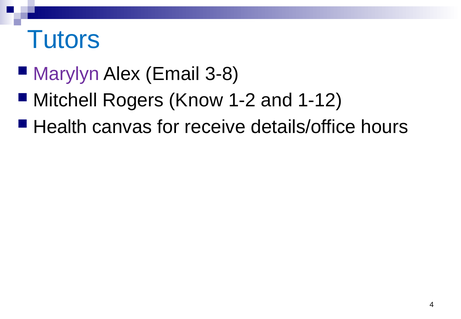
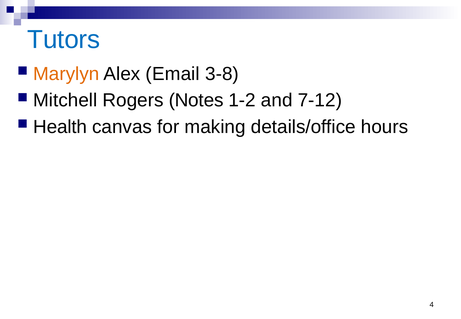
Marylyn colour: purple -> orange
Know: Know -> Notes
1-12: 1-12 -> 7-12
receive: receive -> making
